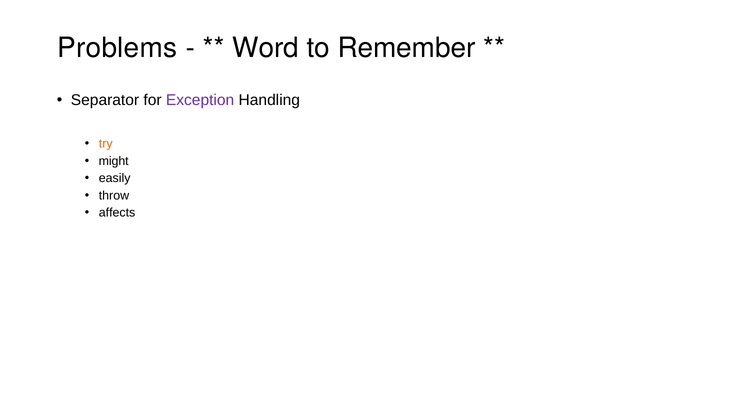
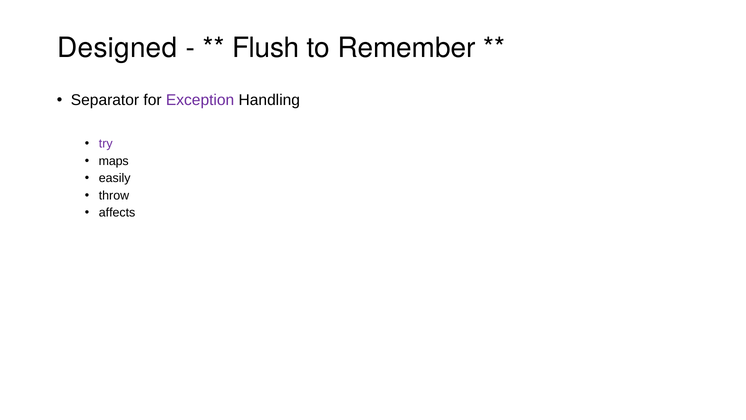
Problems: Problems -> Designed
Word: Word -> Flush
try colour: orange -> purple
might: might -> maps
